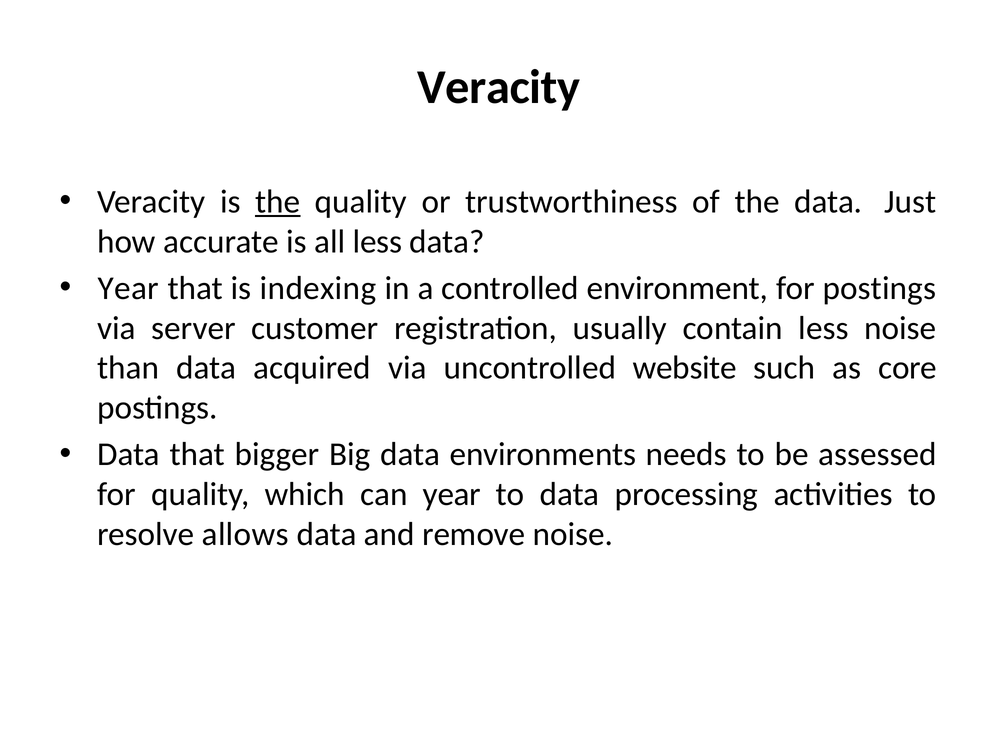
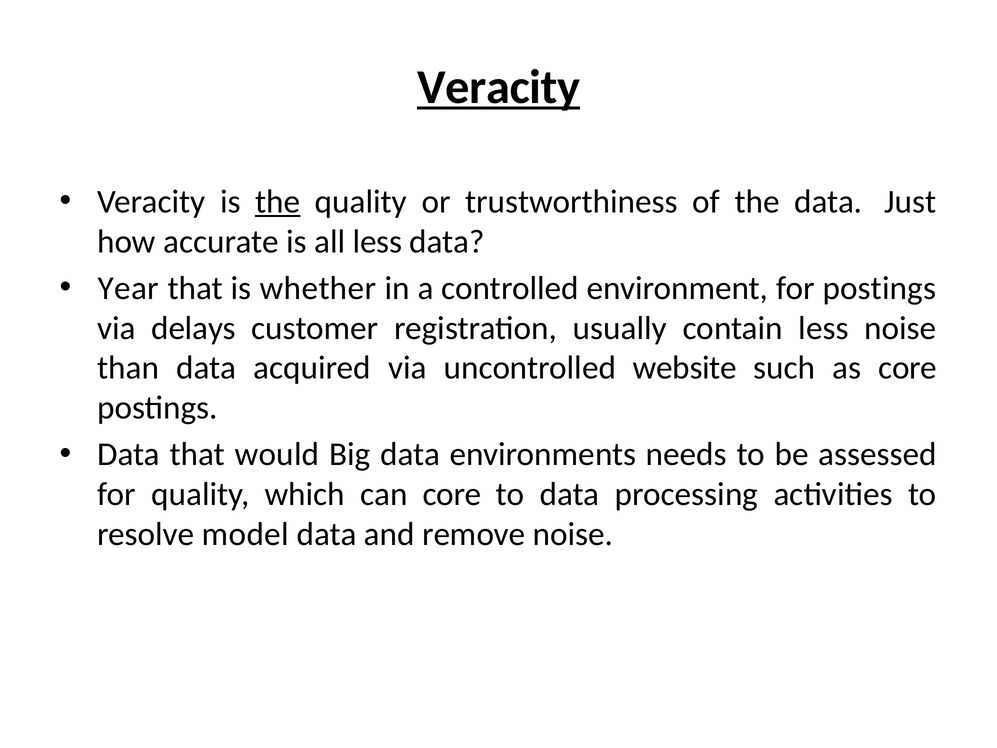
Veracity at (499, 87) underline: none -> present
indexing: indexing -> whether
server: server -> delays
bigger: bigger -> would
can year: year -> core
allows: allows -> model
